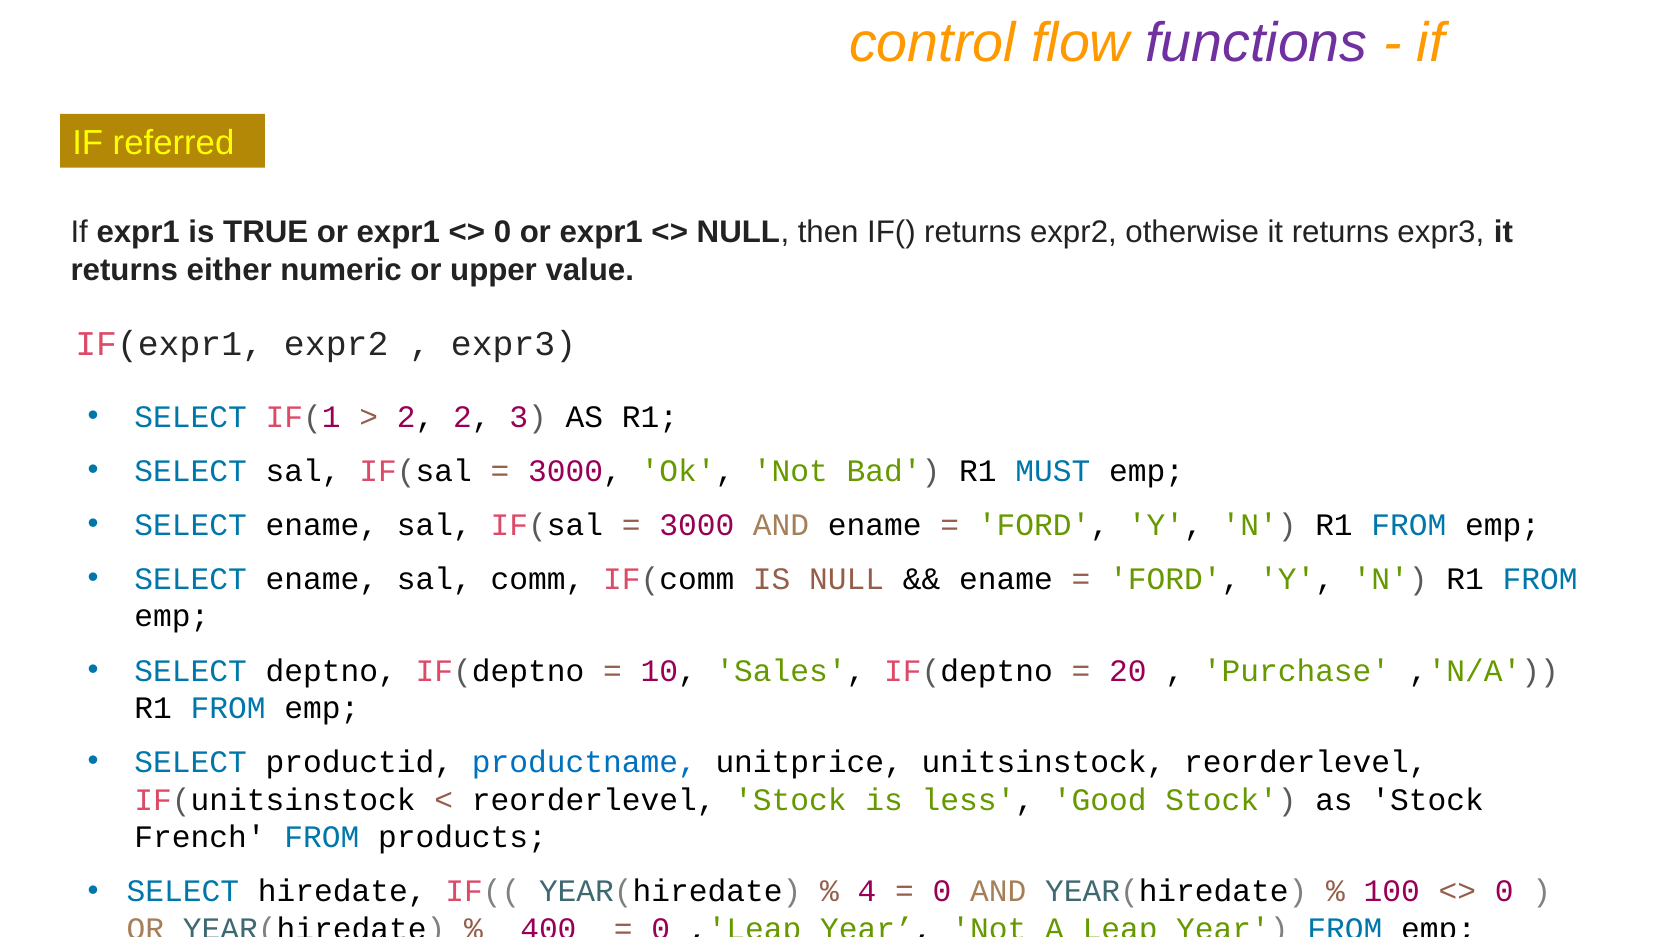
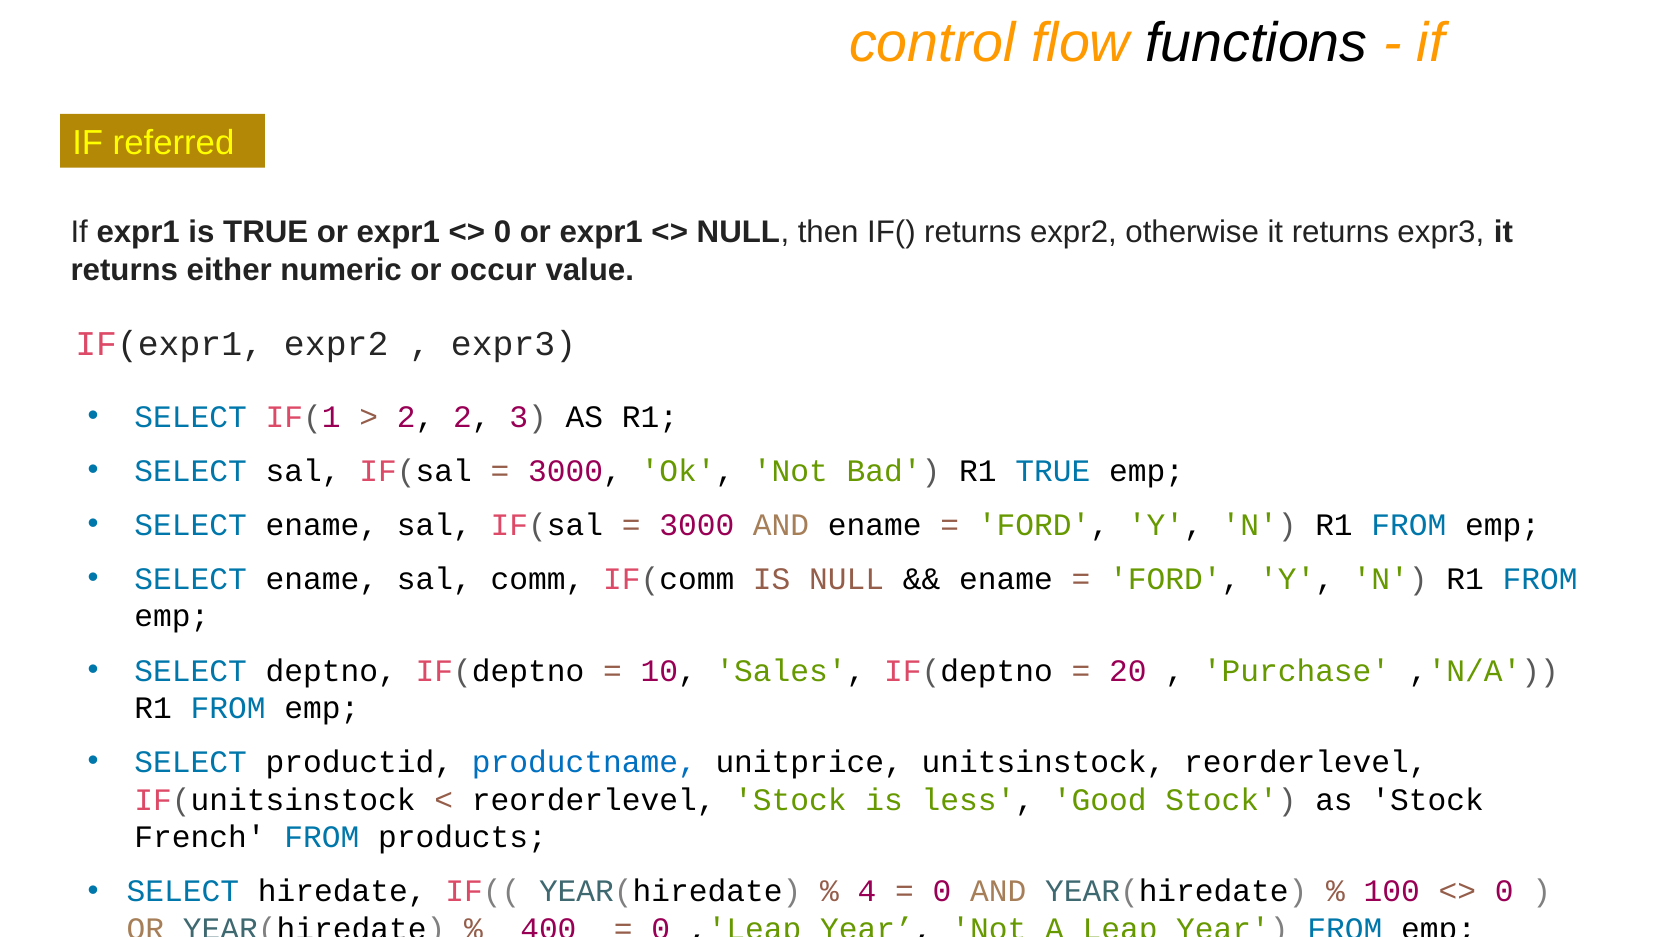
functions colour: purple -> black
upper: upper -> occur
R1 MUST: MUST -> TRUE
